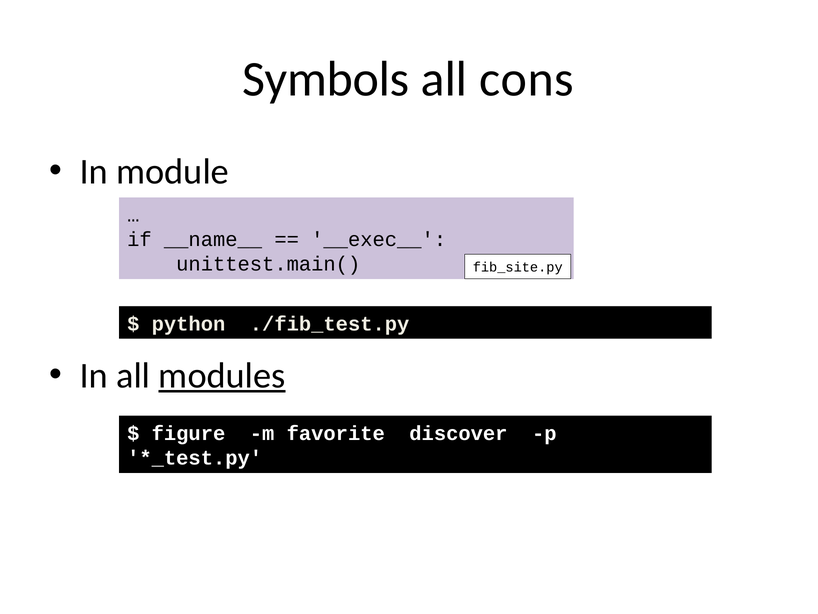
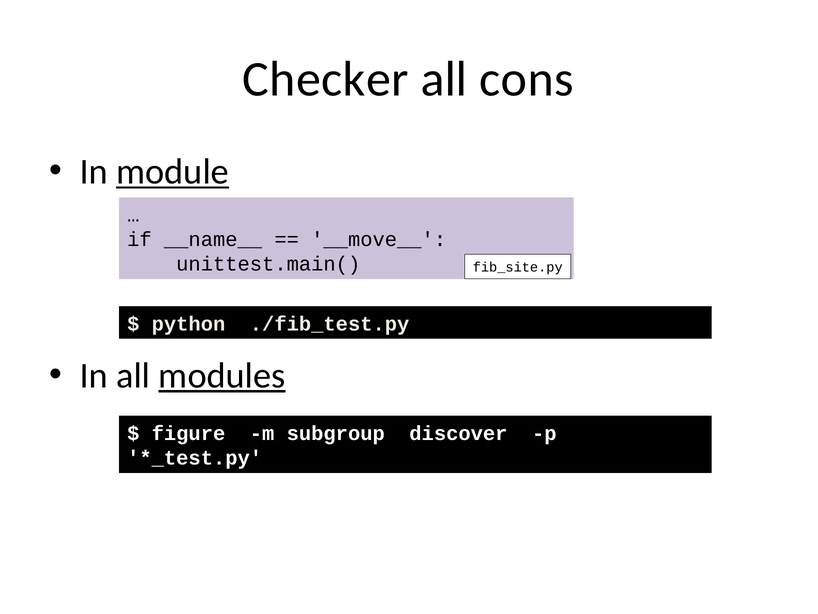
Symbols: Symbols -> Checker
module underline: none -> present
__exec__: __exec__ -> __move__
favorite: favorite -> subgroup
